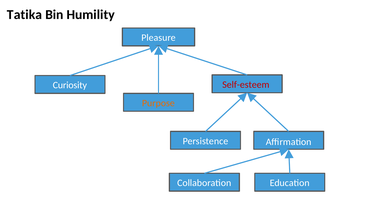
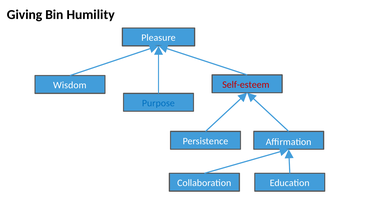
Tatika: Tatika -> Giving
Curiosity: Curiosity -> Wisdom
Purpose colour: orange -> blue
